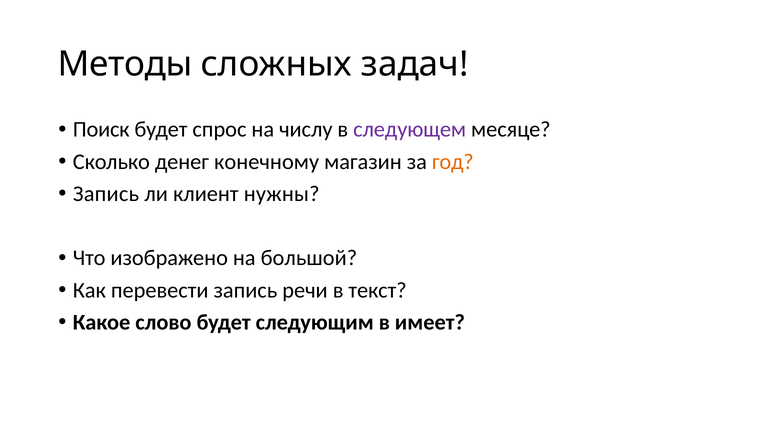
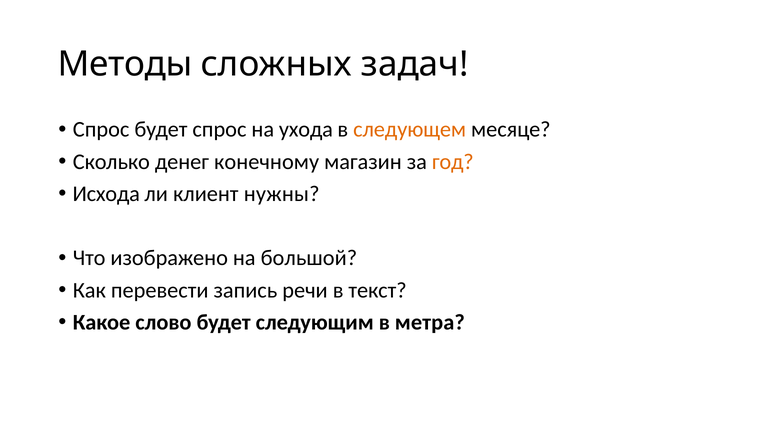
Поиск at (101, 130): Поиск -> Спрос
числу: числу -> ухода
следующем colour: purple -> orange
Запись at (106, 194): Запись -> Исхода
имеет: имеет -> метра
